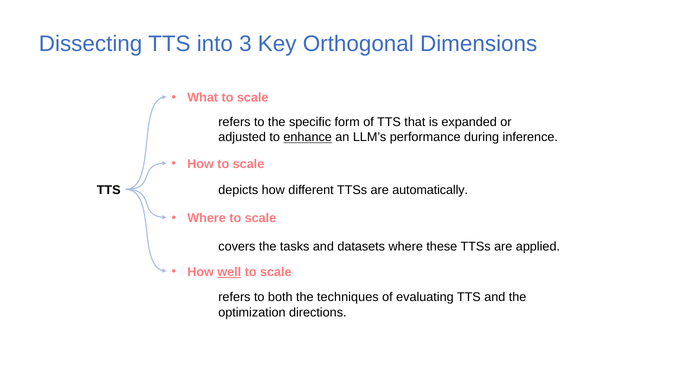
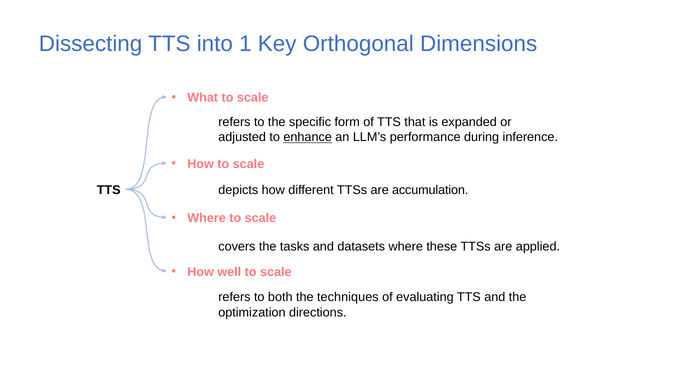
3: 3 -> 1
automatically: automatically -> accumulation
well underline: present -> none
